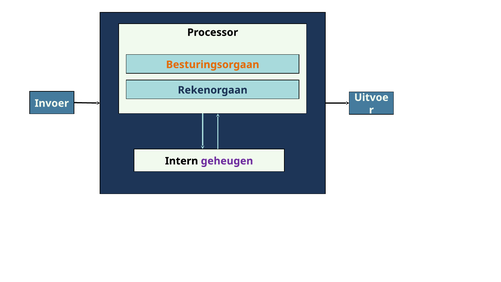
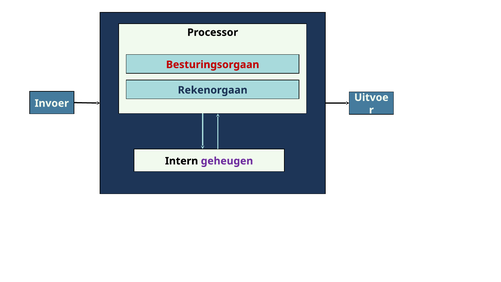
Besturingsorgaan colour: orange -> red
